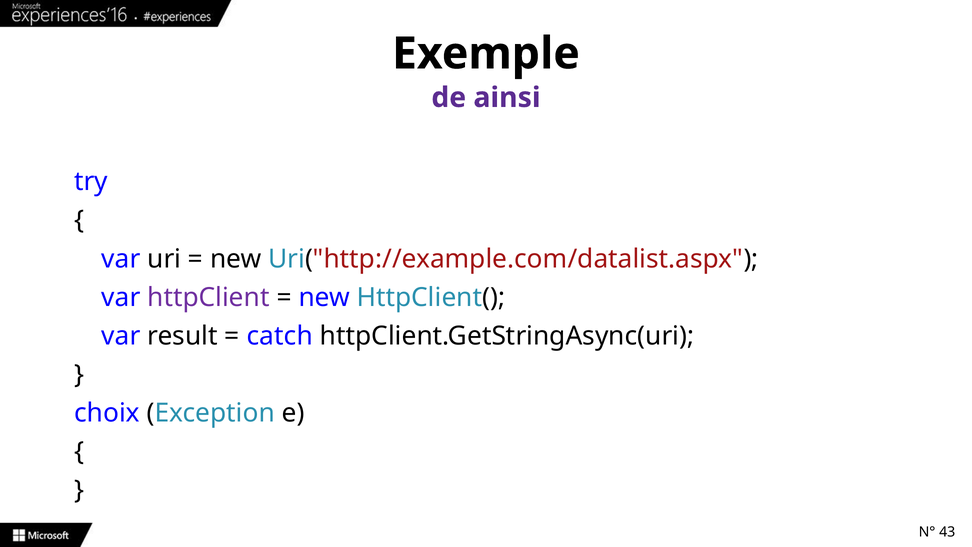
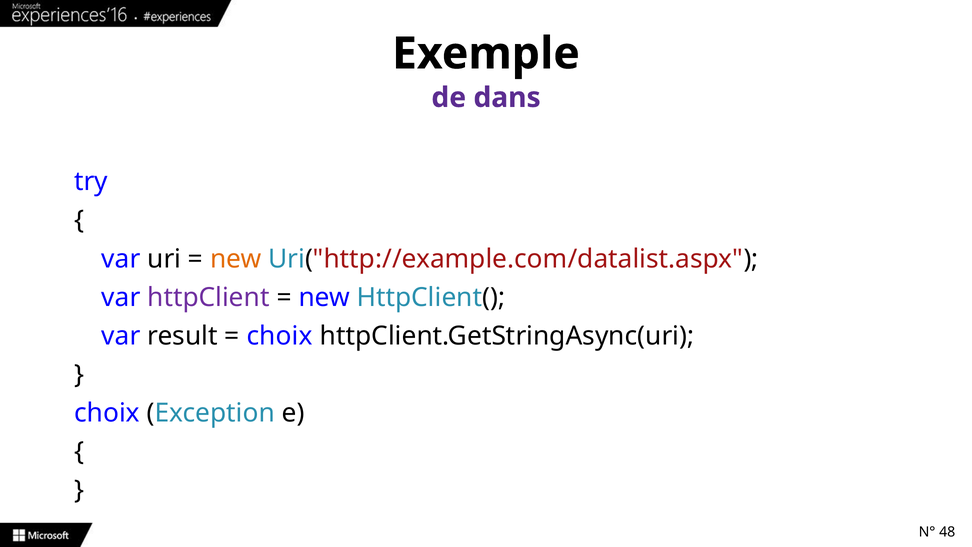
ainsi: ainsi -> dans
new at (236, 259) colour: black -> orange
catch at (280, 336): catch -> choix
43: 43 -> 48
